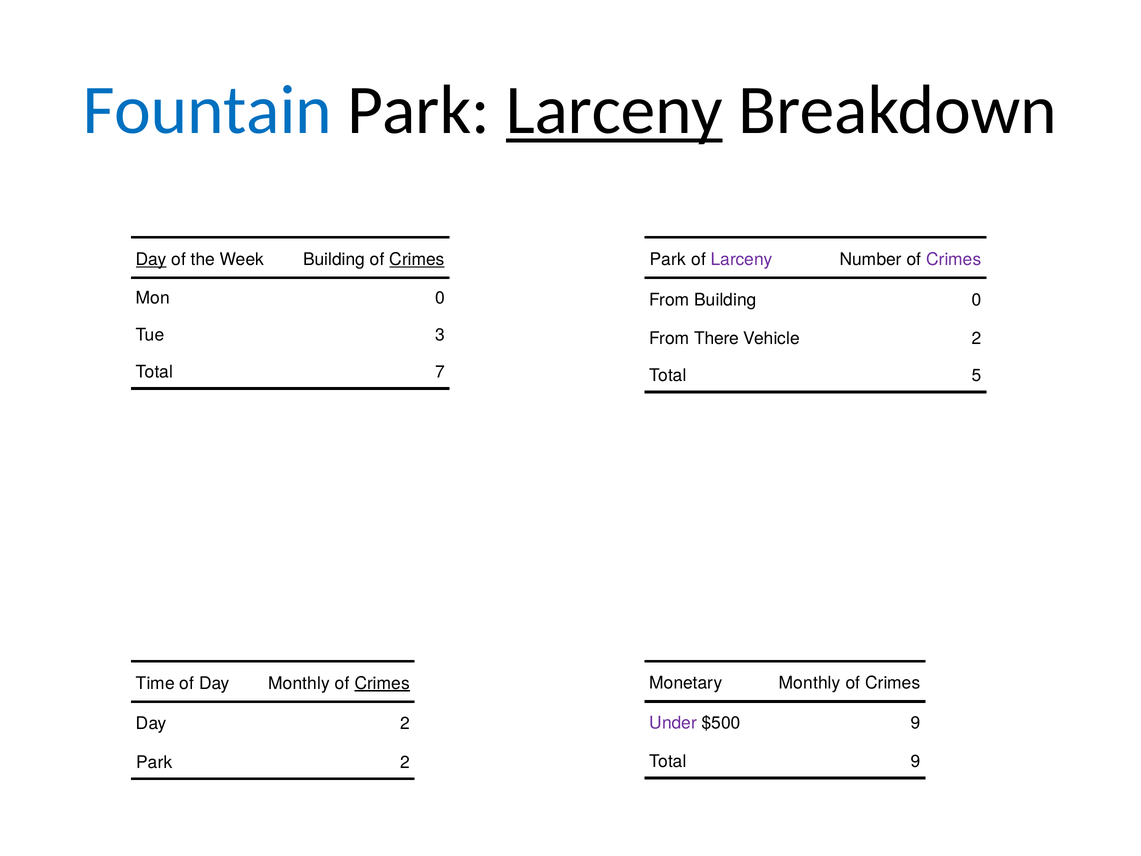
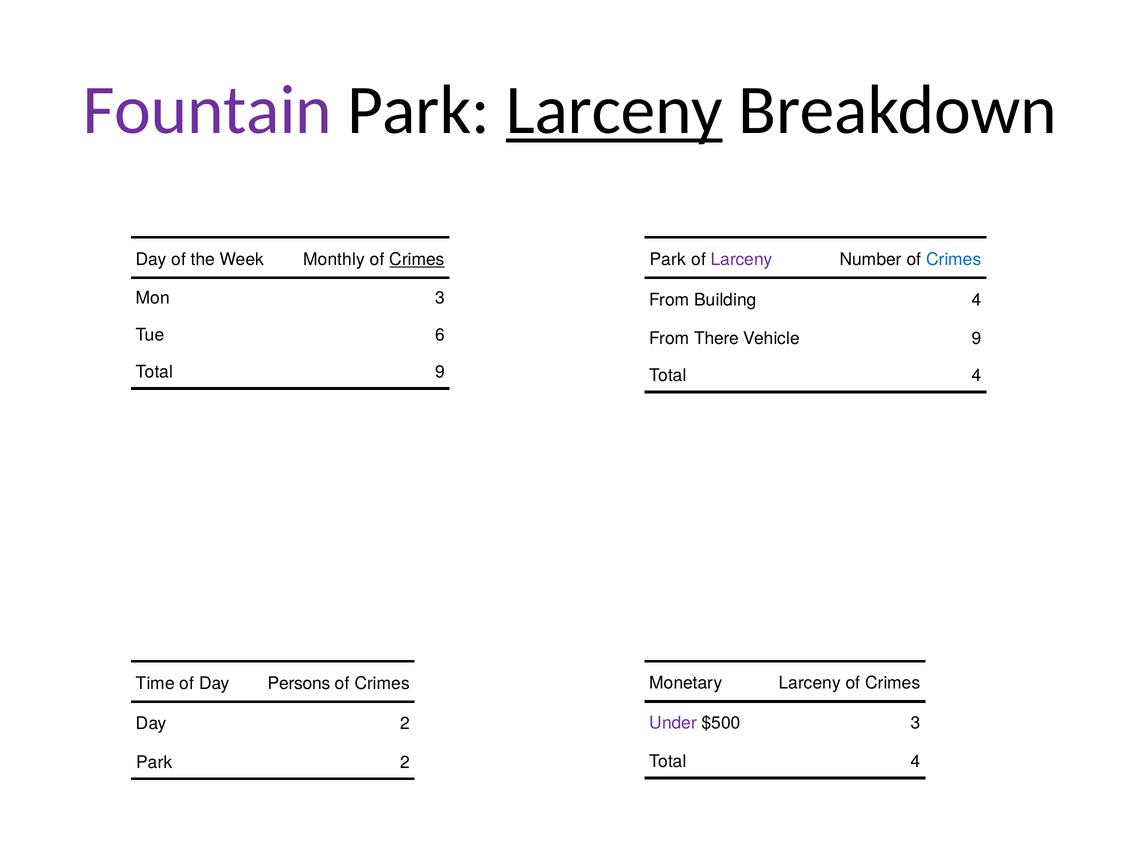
Fountain colour: blue -> purple
Day at (151, 259) underline: present -> none
Week Building: Building -> Monthly
Crimes at (954, 259) colour: purple -> blue
Mon 0: 0 -> 3
Building 0: 0 -> 4
3: 3 -> 6
Vehicle 2: 2 -> 9
Total 7: 7 -> 9
5 at (977, 375): 5 -> 4
Monetary Monthly: Monthly -> Larceny
Day Monthly: Monthly -> Persons
Crimes at (382, 683) underline: present -> none
$500 9: 9 -> 3
9 at (916, 761): 9 -> 4
